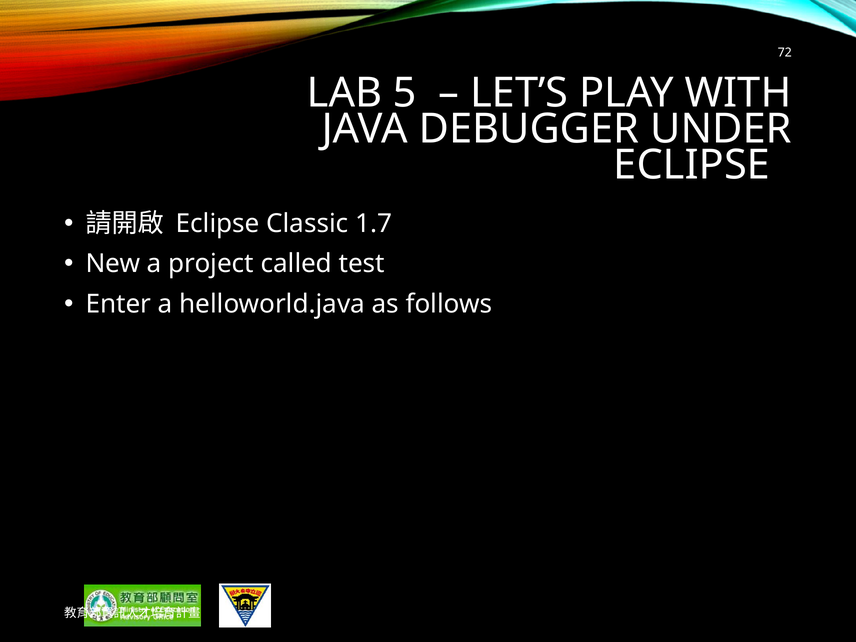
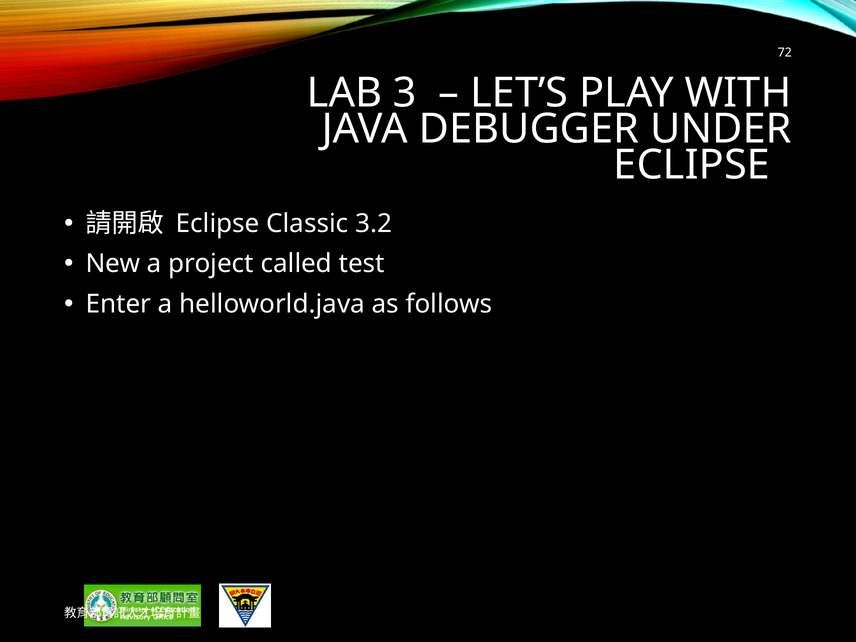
5: 5 -> 3
1.7: 1.7 -> 3.2
